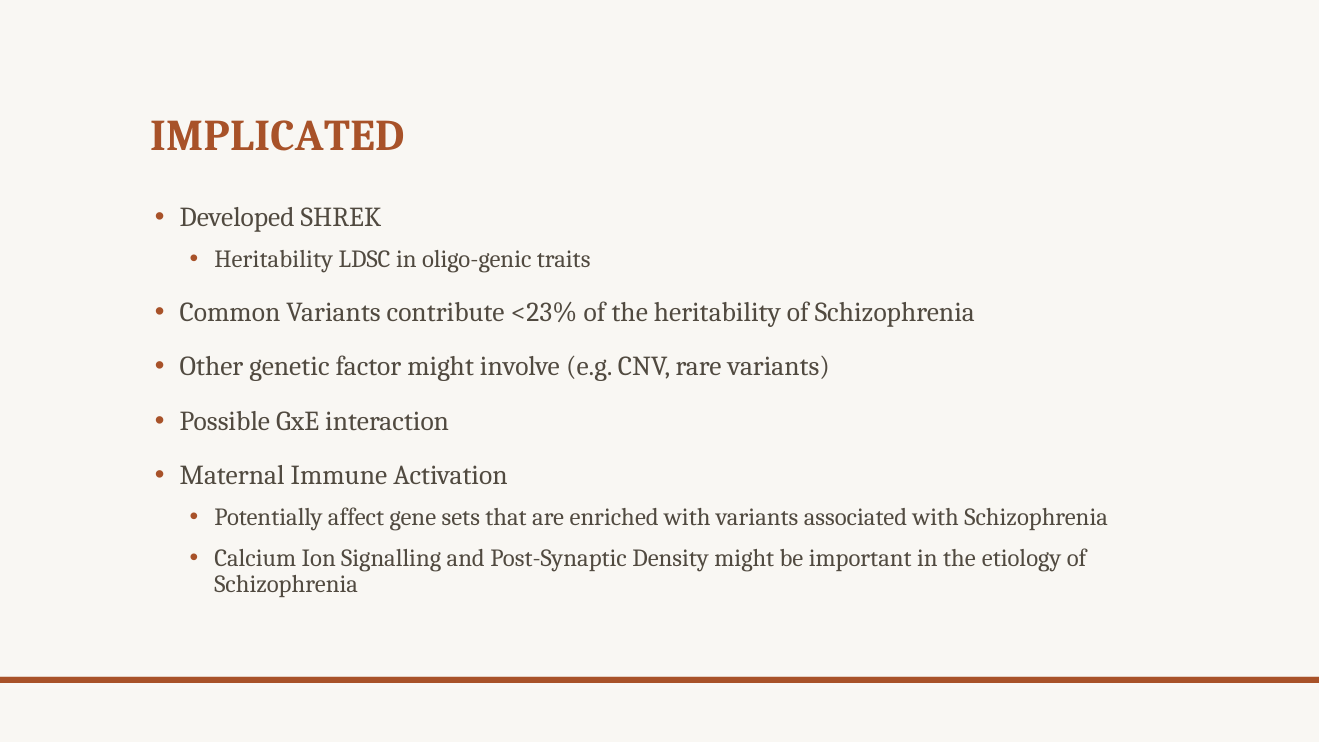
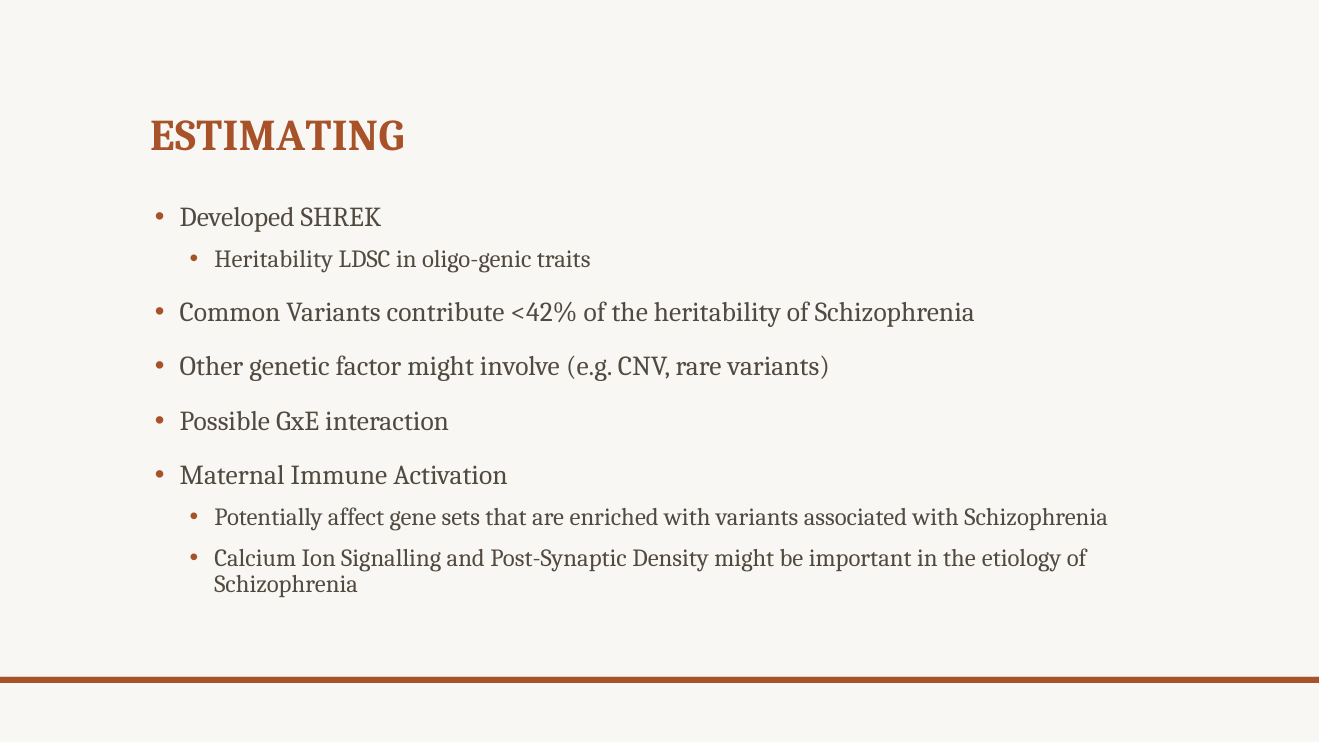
IMPLICATED: IMPLICATED -> ESTIMATING
<23%: <23% -> <42%
